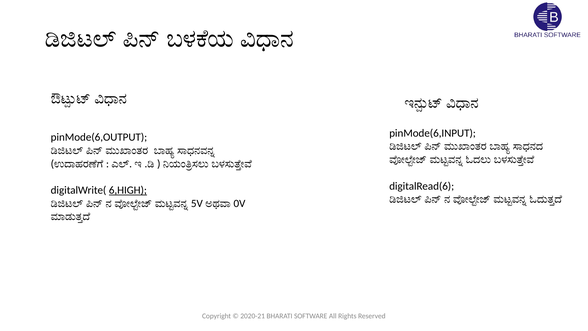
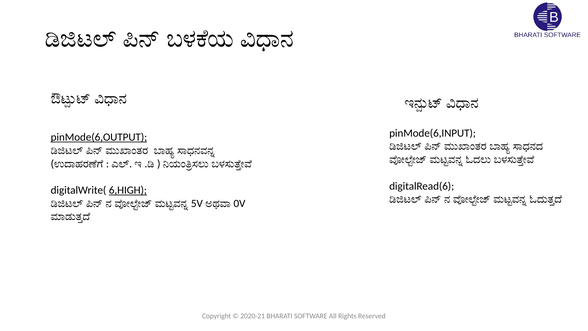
pinMode(6,OUTPUT underline: none -> present
